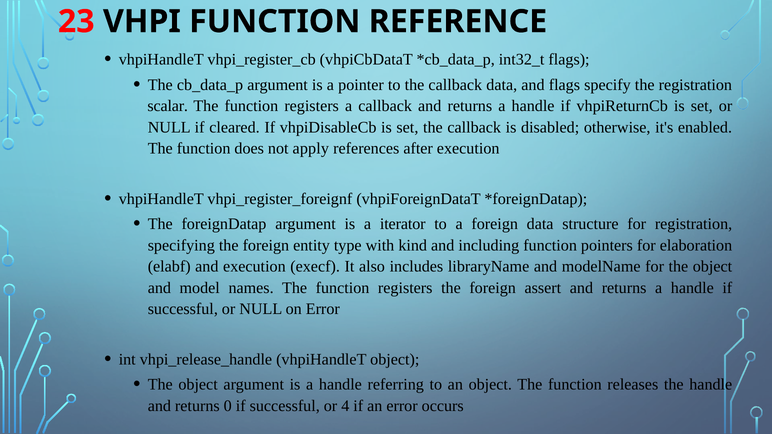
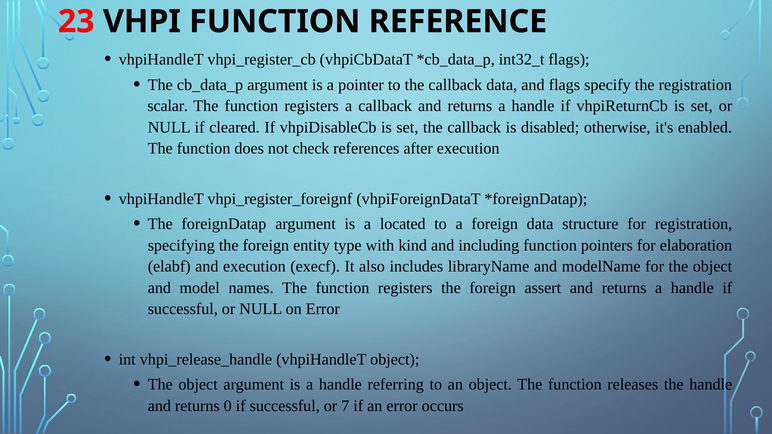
apply: apply -> check
iterator: iterator -> located
4: 4 -> 7
